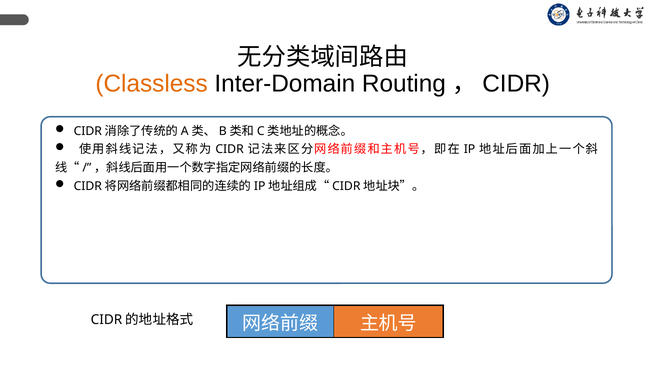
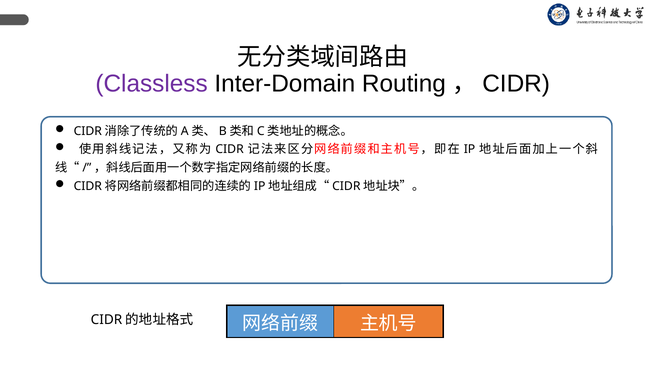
Classless colour: orange -> purple
